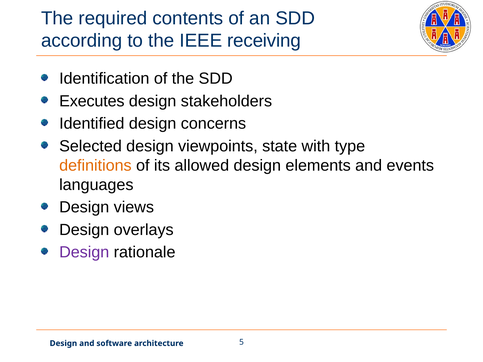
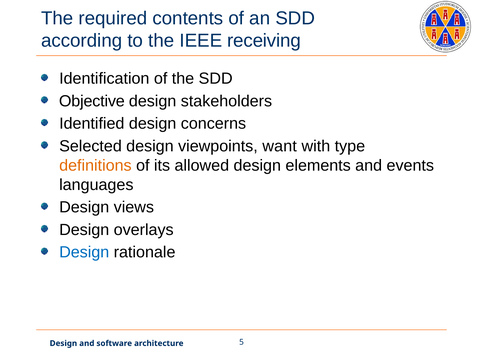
Executes: Executes -> Objective
state: state -> want
Design at (84, 252) colour: purple -> blue
